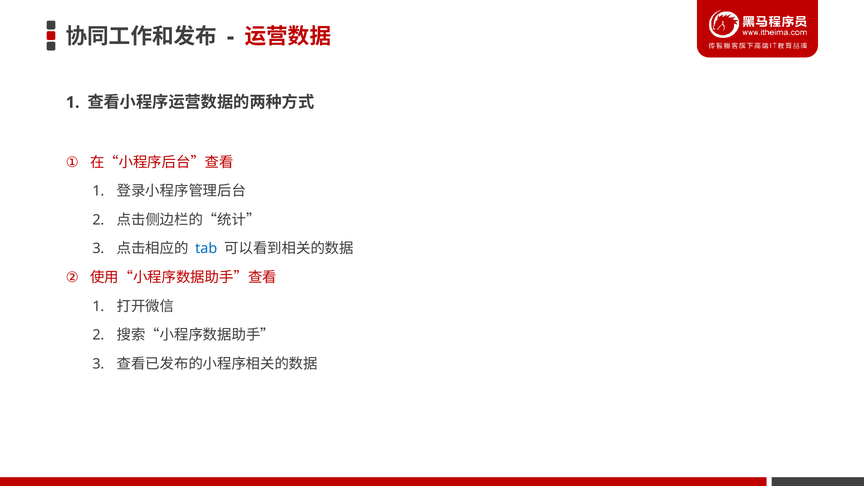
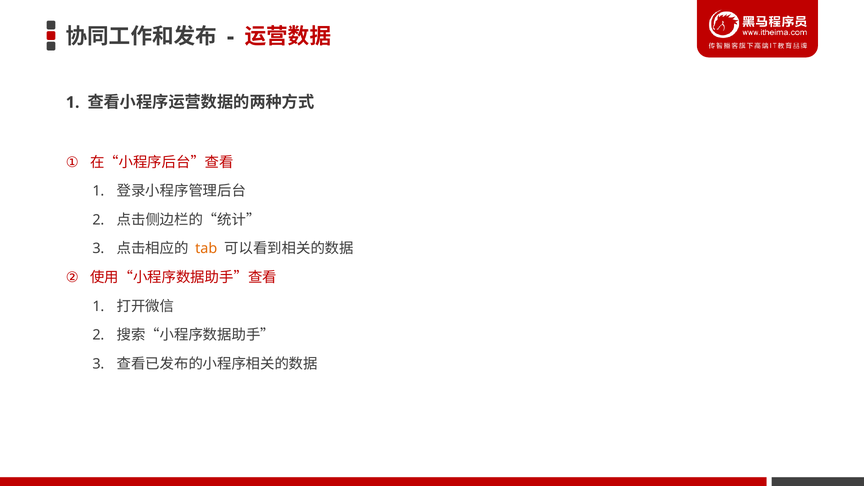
tab colour: blue -> orange
